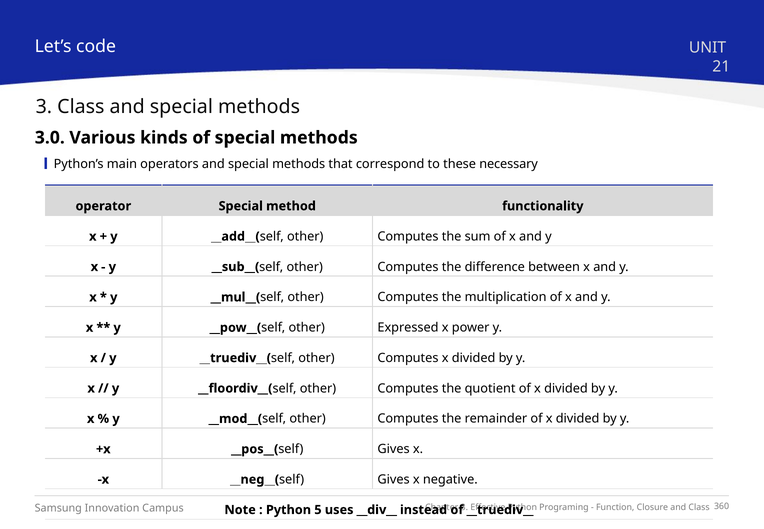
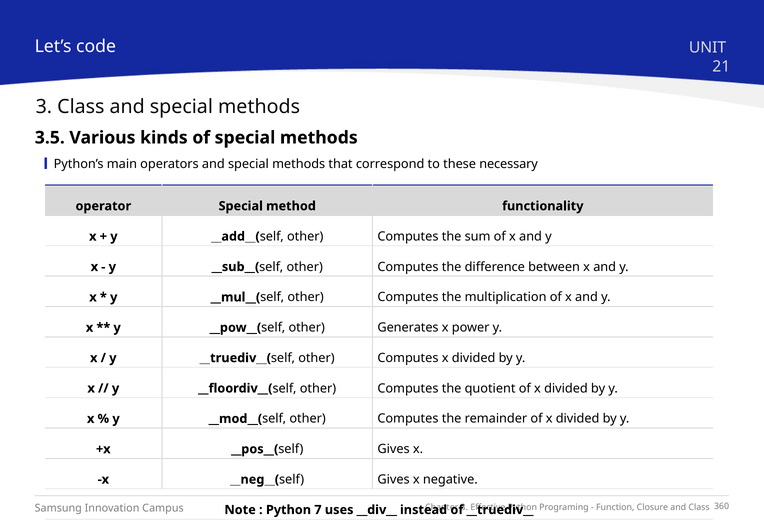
3.0: 3.0 -> 3.5
Expressed: Expressed -> Generates
5: 5 -> 7
